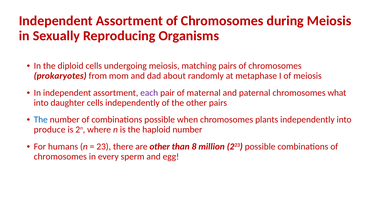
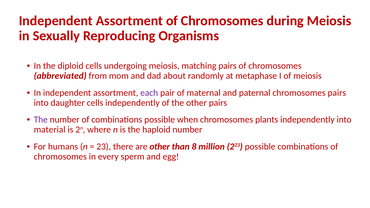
prokaryotes: prokaryotes -> abbreviated
chromosomes what: what -> pairs
The at (41, 120) colour: blue -> purple
produce: produce -> material
